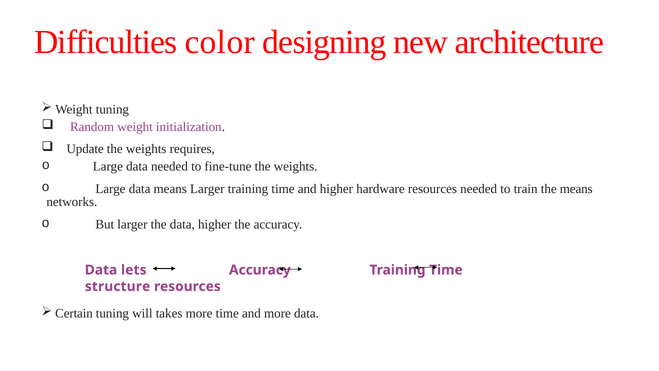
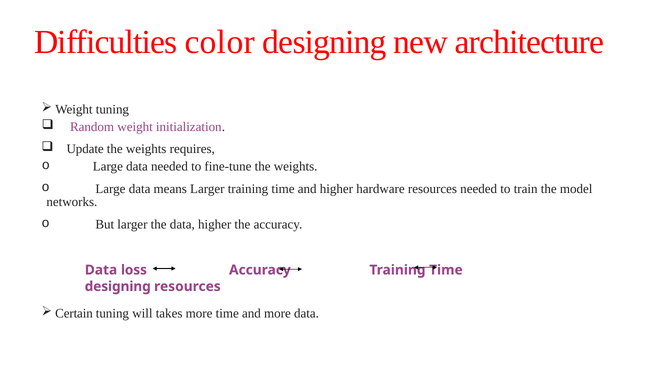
the means: means -> model
lets: lets -> loss
structure at (118, 286): structure -> designing
